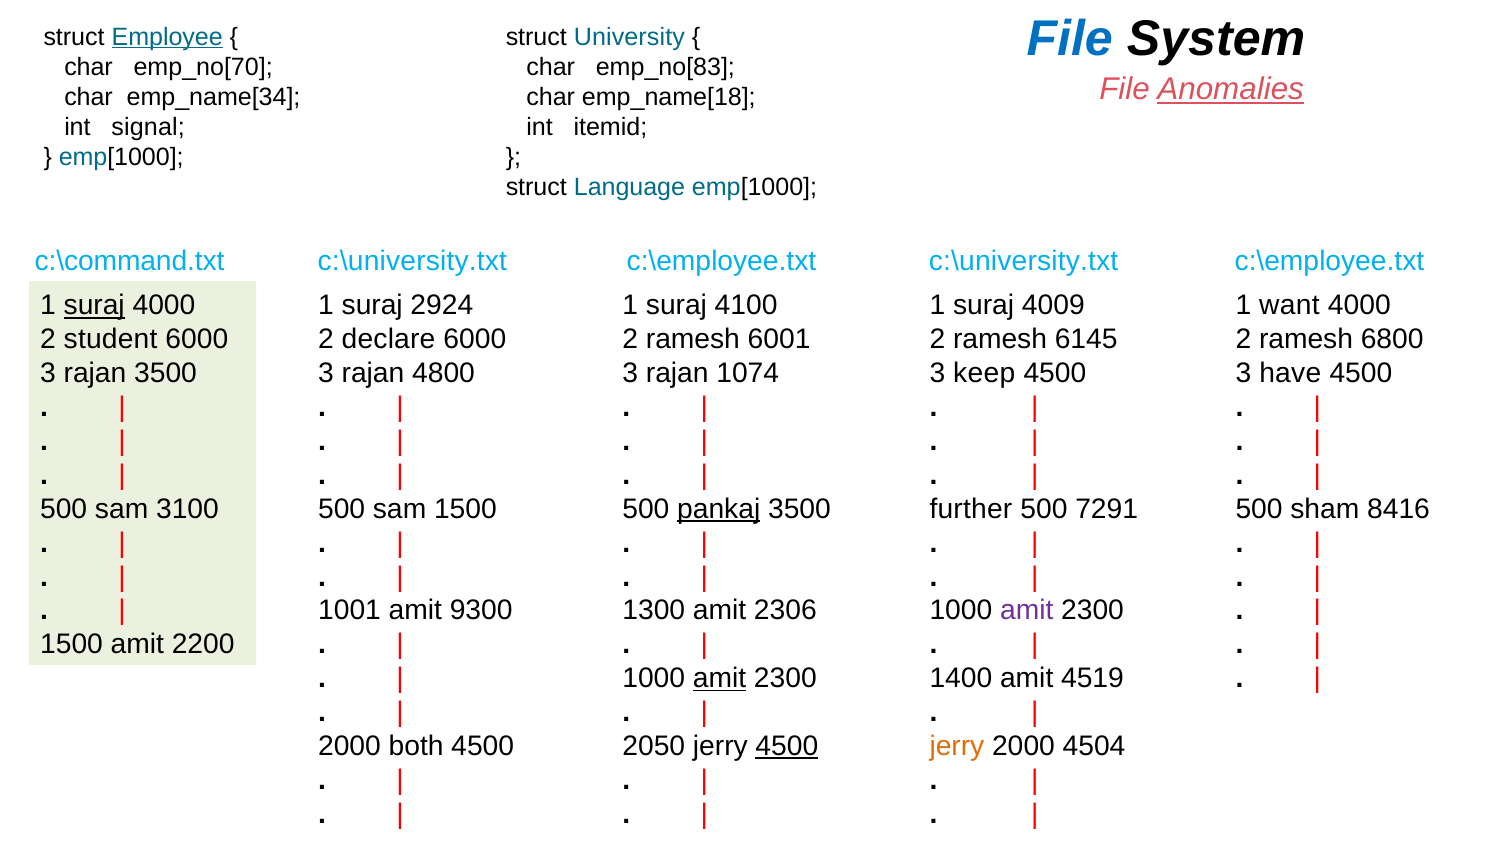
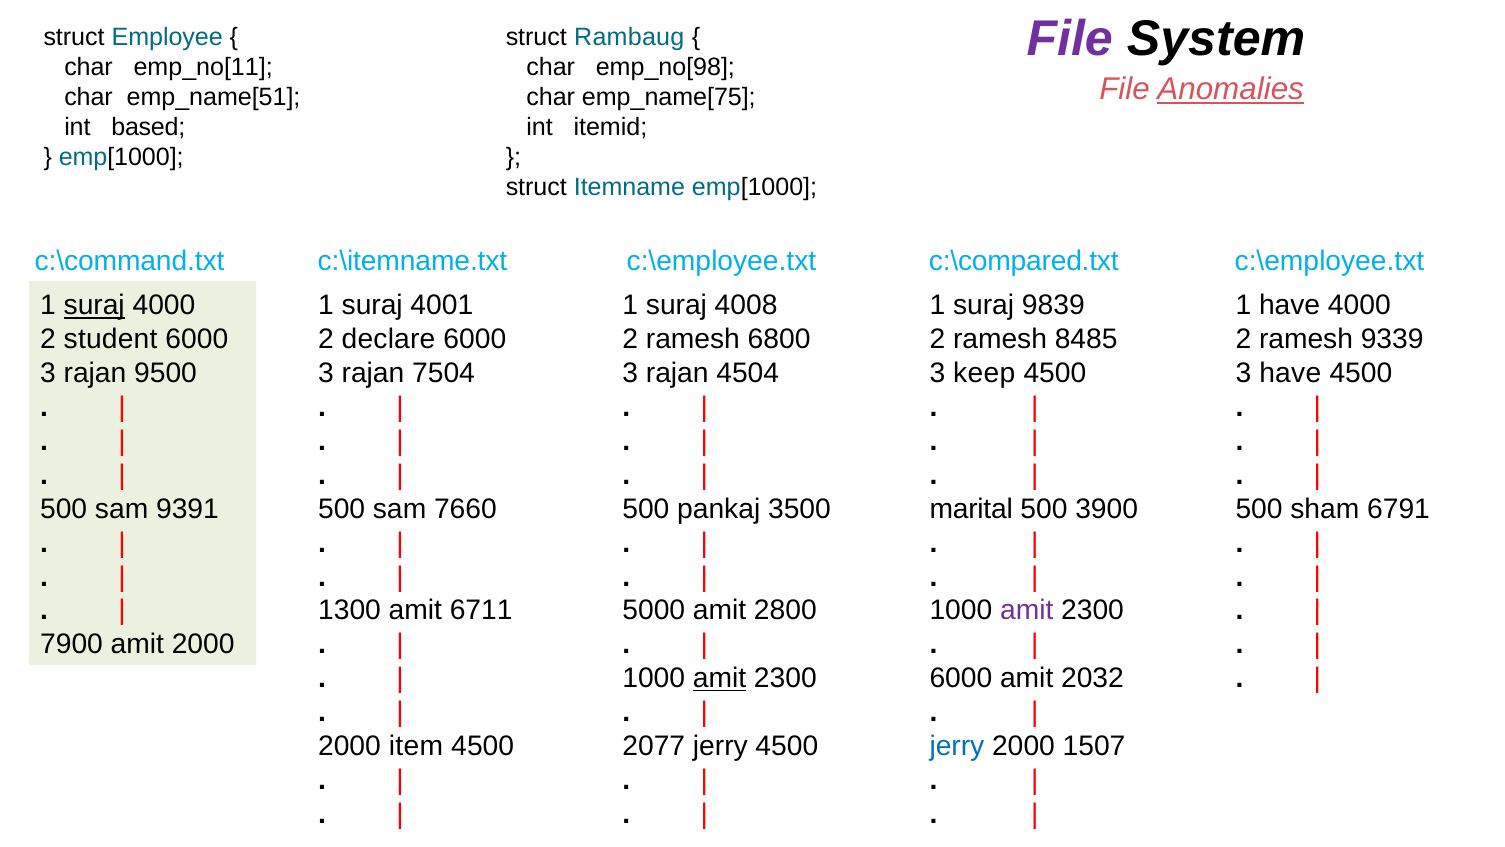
File at (1070, 39) colour: blue -> purple
Employee underline: present -> none
University: University -> Rambaug
emp_no[70: emp_no[70 -> emp_no[11
emp_no[83: emp_no[83 -> emp_no[98
emp_name[34: emp_name[34 -> emp_name[51
emp_name[18: emp_name[18 -> emp_name[75
signal: signal -> based
Language: Language -> Itemname
c:\university.txt at (412, 261): c:\university.txt -> c:\itemname.txt
c:\university.txt at (1024, 261): c:\university.txt -> c:\compared.txt
2924: 2924 -> 4001
4100: 4100 -> 4008
4009: 4009 -> 9839
1 want: want -> have
6001: 6001 -> 6800
6145: 6145 -> 8485
6800: 6800 -> 9339
rajan 3500: 3500 -> 9500
4800: 4800 -> 7504
1074: 1074 -> 4504
3100: 3100 -> 9391
sam 1500: 1500 -> 7660
pankaj underline: present -> none
further: further -> marital
7291: 7291 -> 3900
8416: 8416 -> 6791
1001: 1001 -> 1300
9300: 9300 -> 6711
1300: 1300 -> 5000
2306: 2306 -> 2800
1500 at (72, 644): 1500 -> 7900
amit 2200: 2200 -> 2000
1400 at (961, 678): 1400 -> 6000
4519: 4519 -> 2032
both: both -> item
2050: 2050 -> 2077
4500 at (787, 746) underline: present -> none
jerry at (957, 746) colour: orange -> blue
4504: 4504 -> 1507
